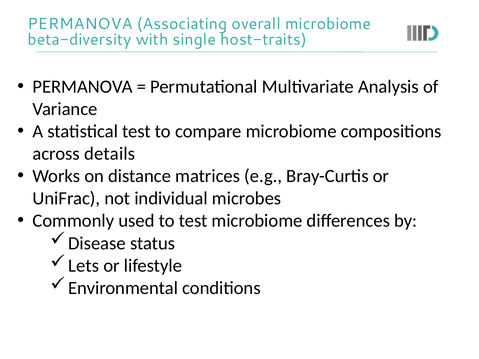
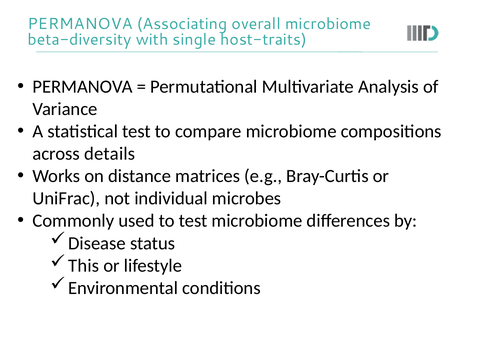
Lets: Lets -> This
